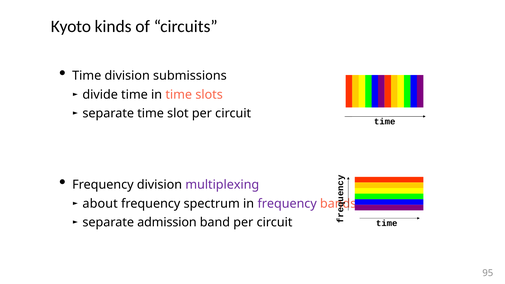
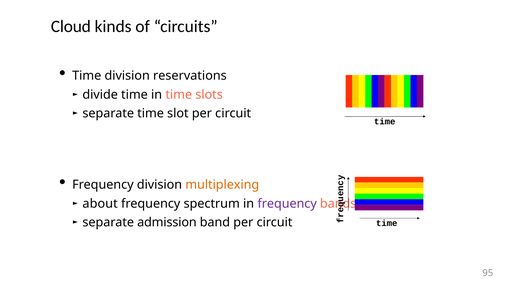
Kyoto: Kyoto -> Cloud
submissions: submissions -> reservations
multiplexing colour: purple -> orange
